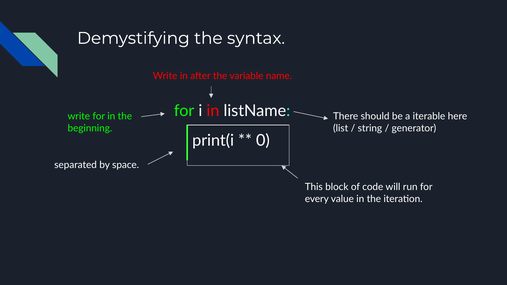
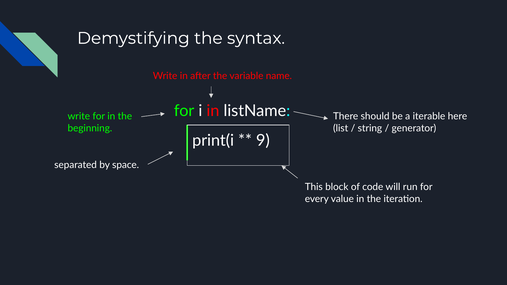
0: 0 -> 9
